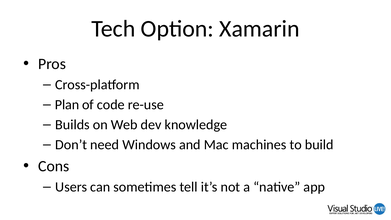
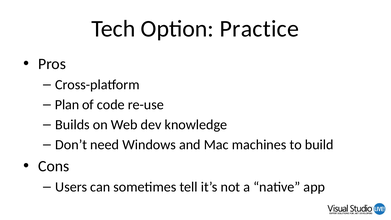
Xamarin: Xamarin -> Practice
